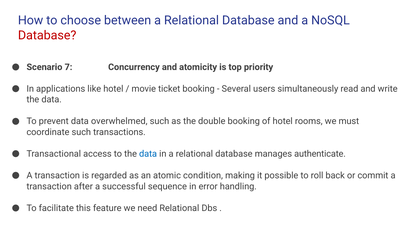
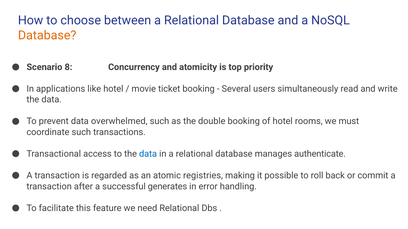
Database at (47, 35) colour: red -> orange
7: 7 -> 8
condition: condition -> registries
sequence: sequence -> generates
